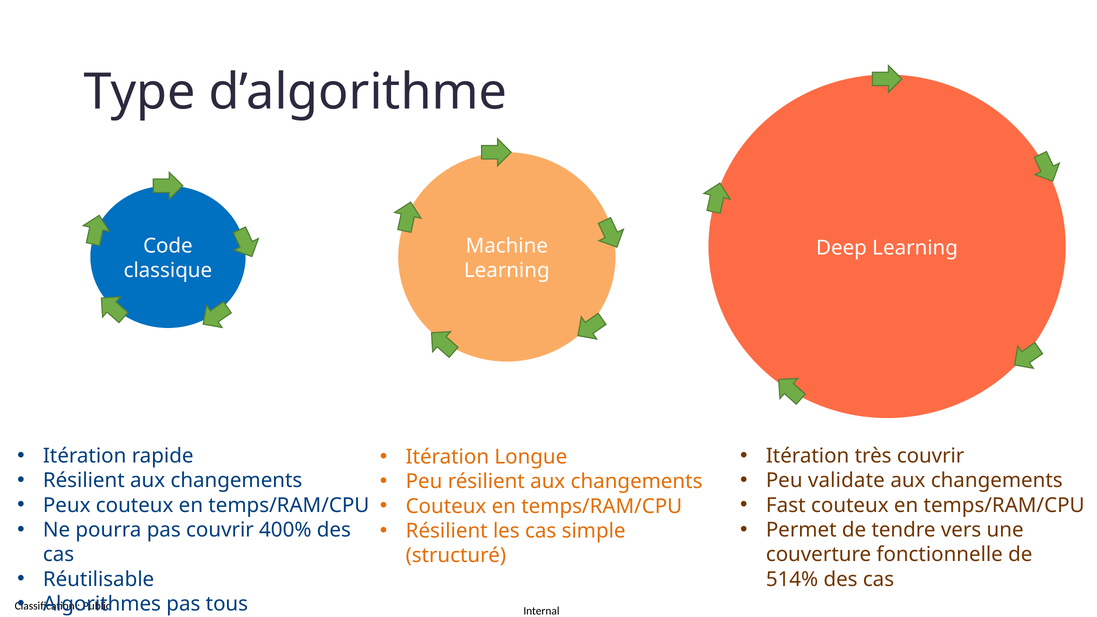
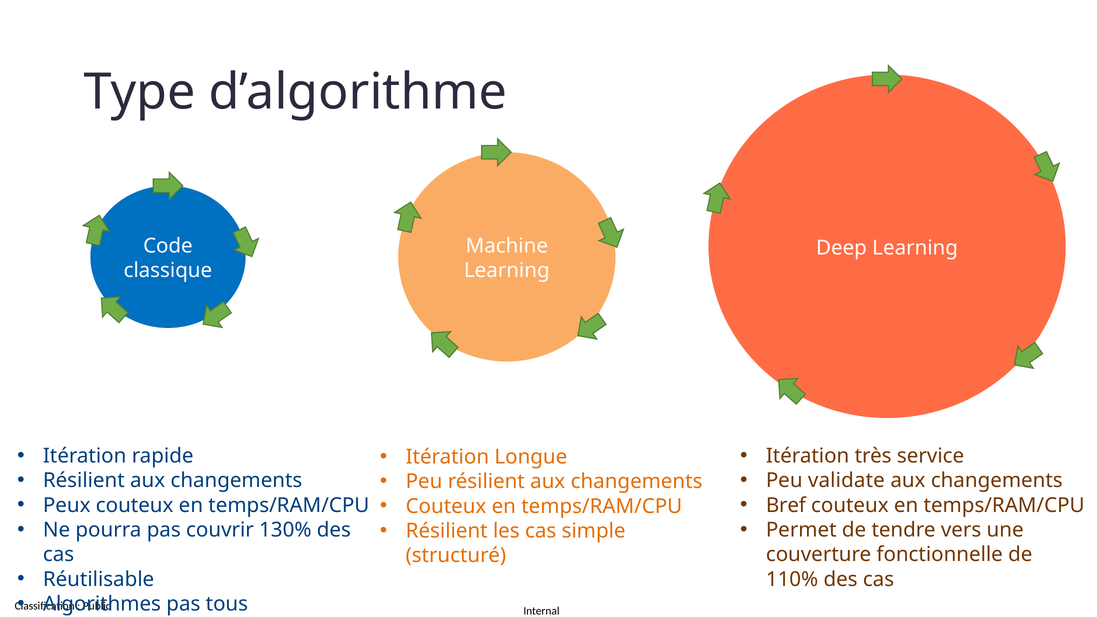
très couvrir: couvrir -> service
Fast: Fast -> Bref
400%: 400% -> 130%
514%: 514% -> 110%
